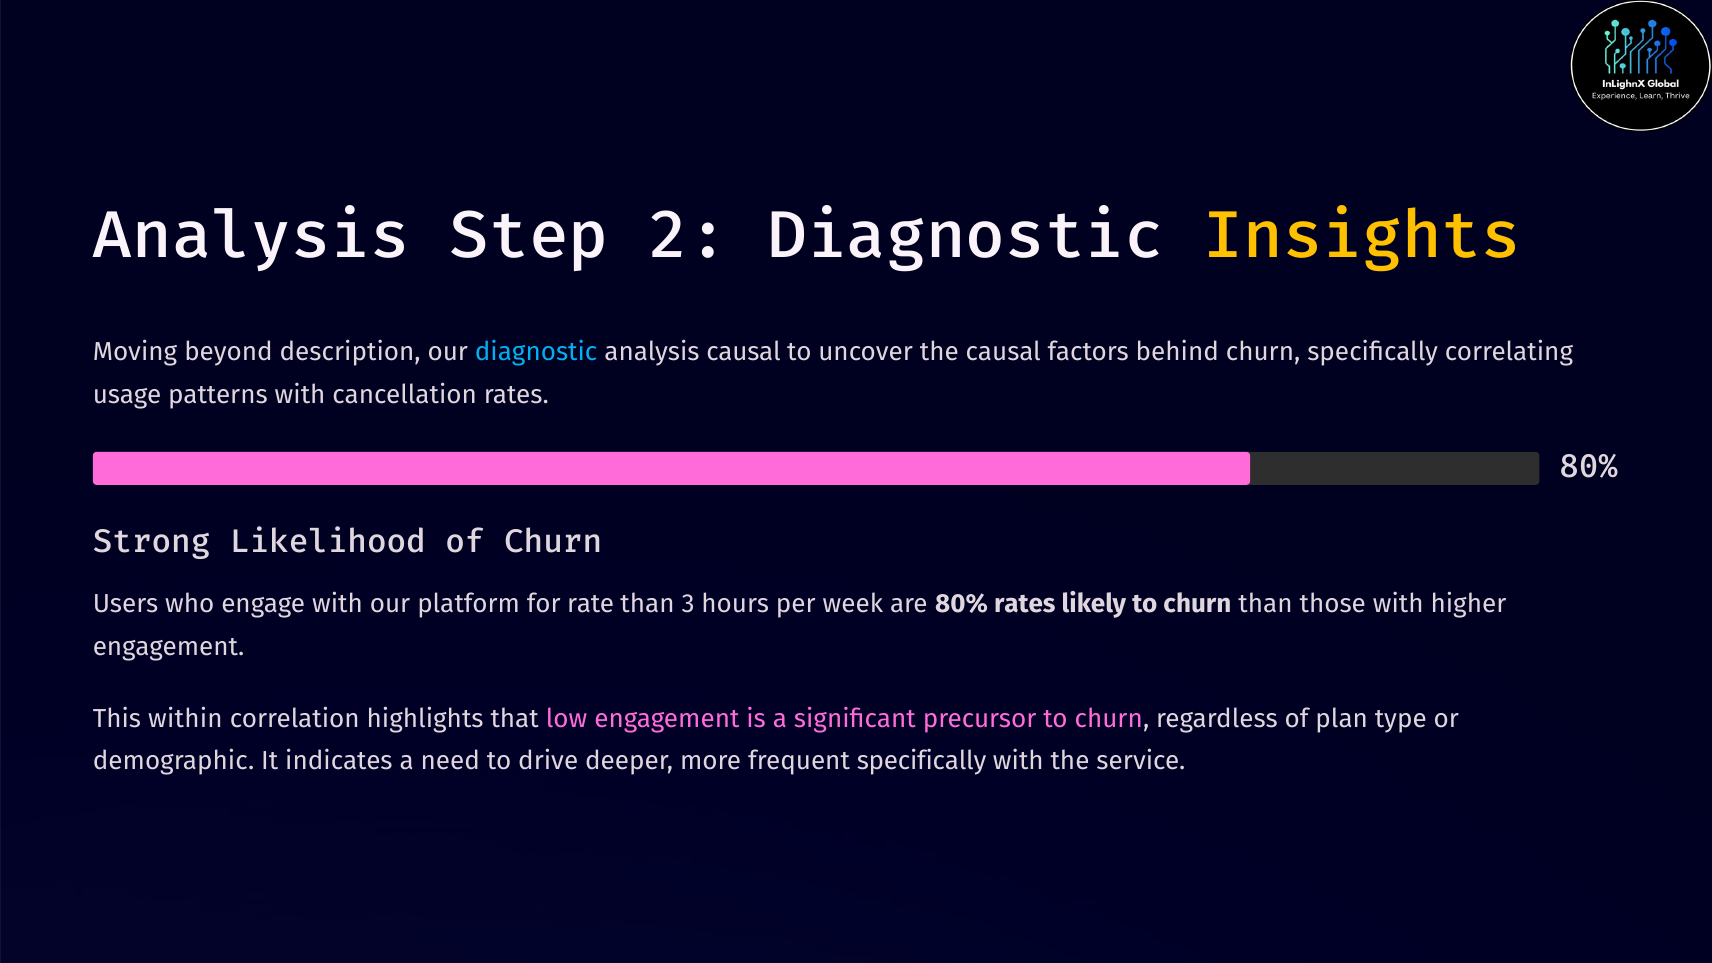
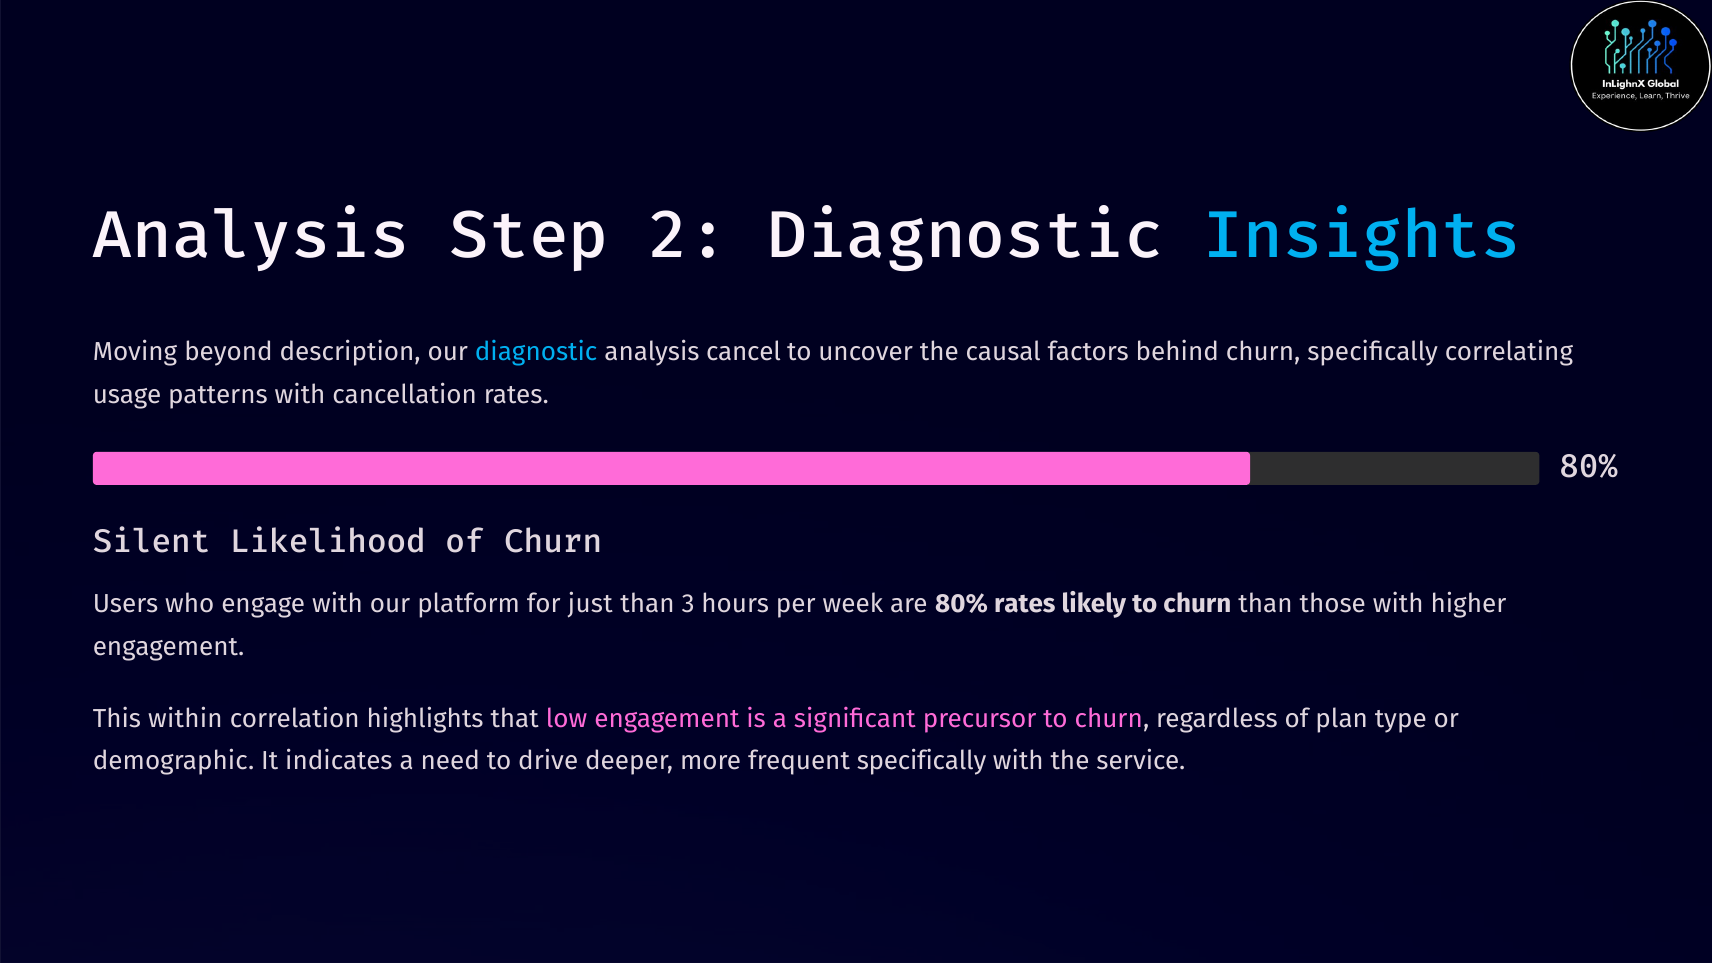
Insights colour: yellow -> light blue
analysis causal: causal -> cancel
Strong: Strong -> Silent
rate: rate -> just
